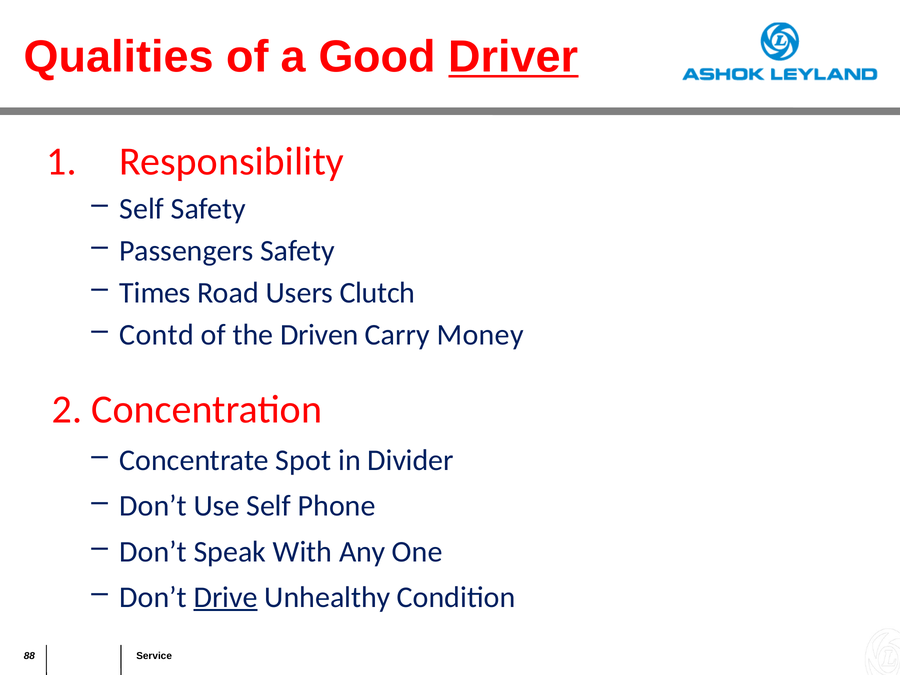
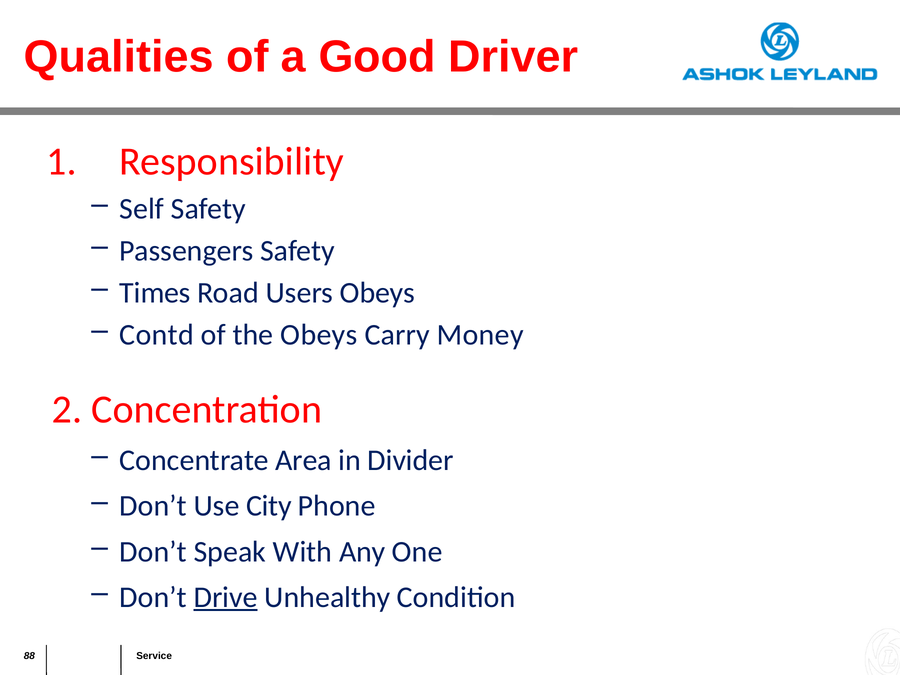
Driver underline: present -> none
Users Clutch: Clutch -> Obeys
the Driven: Driven -> Obeys
Spot: Spot -> Area
Use Self: Self -> City
